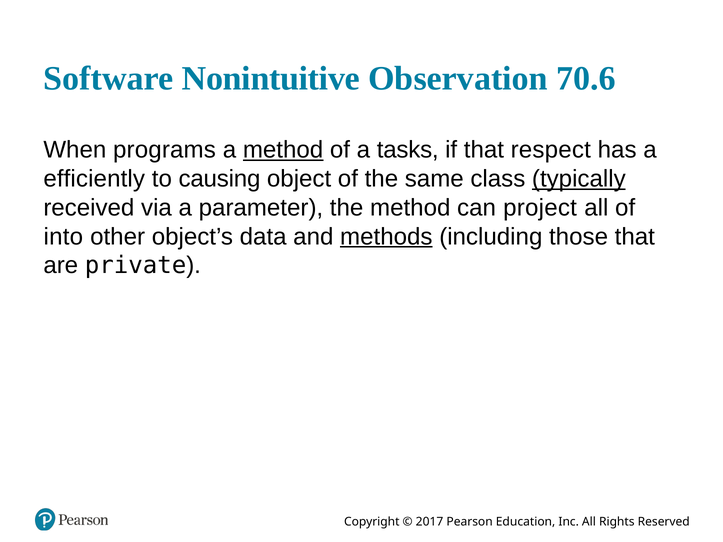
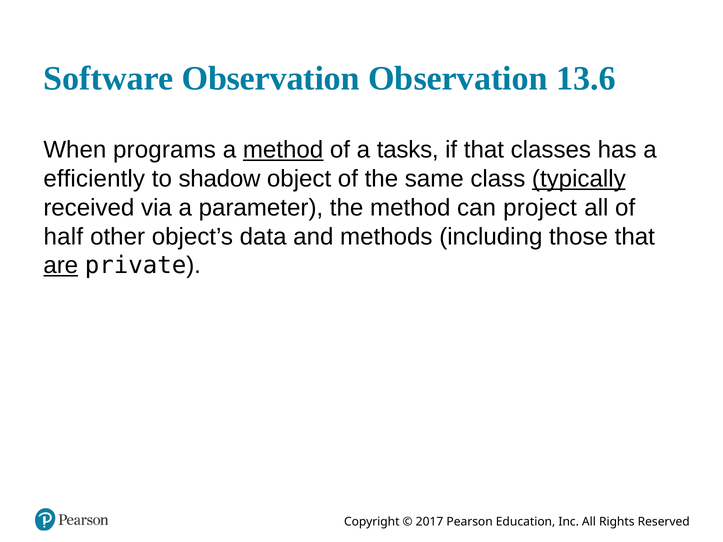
Software Nonintuitive: Nonintuitive -> Observation
70.6: 70.6 -> 13.6
respect: respect -> classes
causing: causing -> shadow
into: into -> half
methods underline: present -> none
are underline: none -> present
